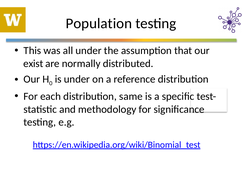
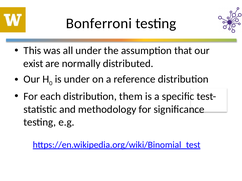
Population: Population -> Bonferroni
same: same -> them
